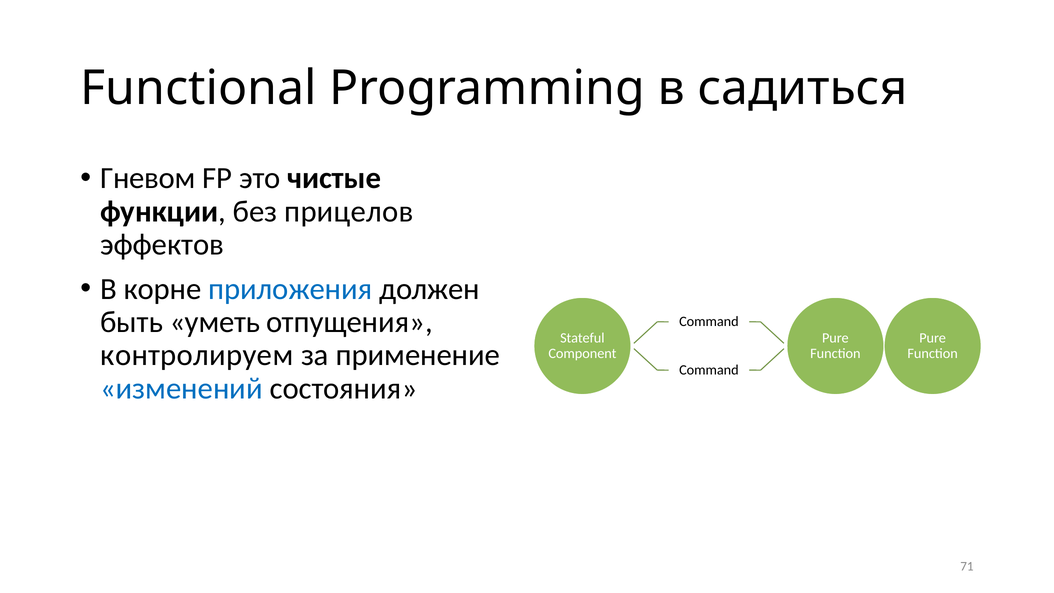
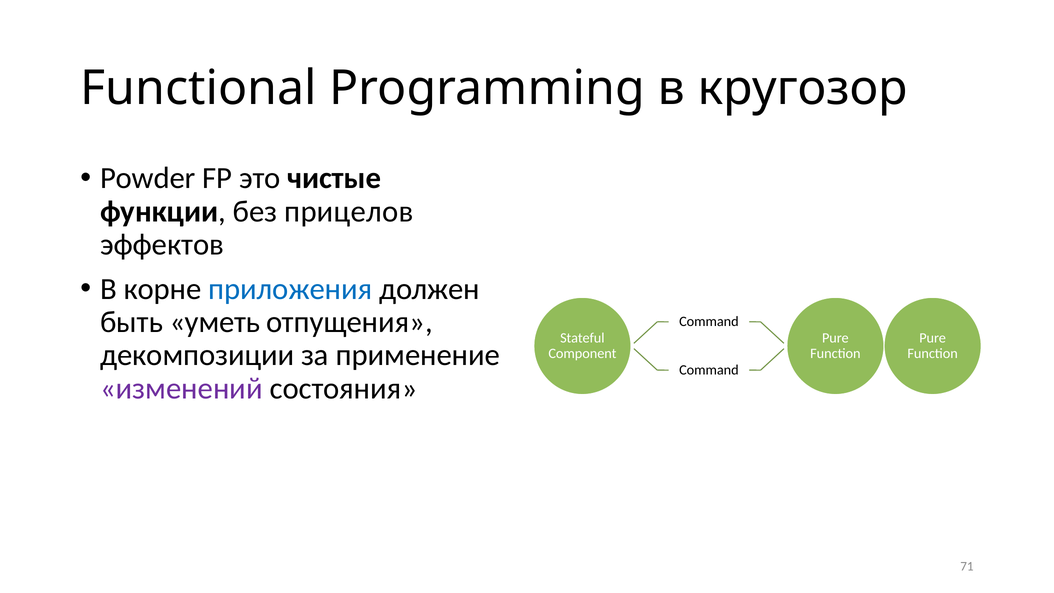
садиться: садиться -> кругозор
Гневом: Гневом -> Powder
контролируем: контролируем -> декомпозиции
изменений colour: blue -> purple
